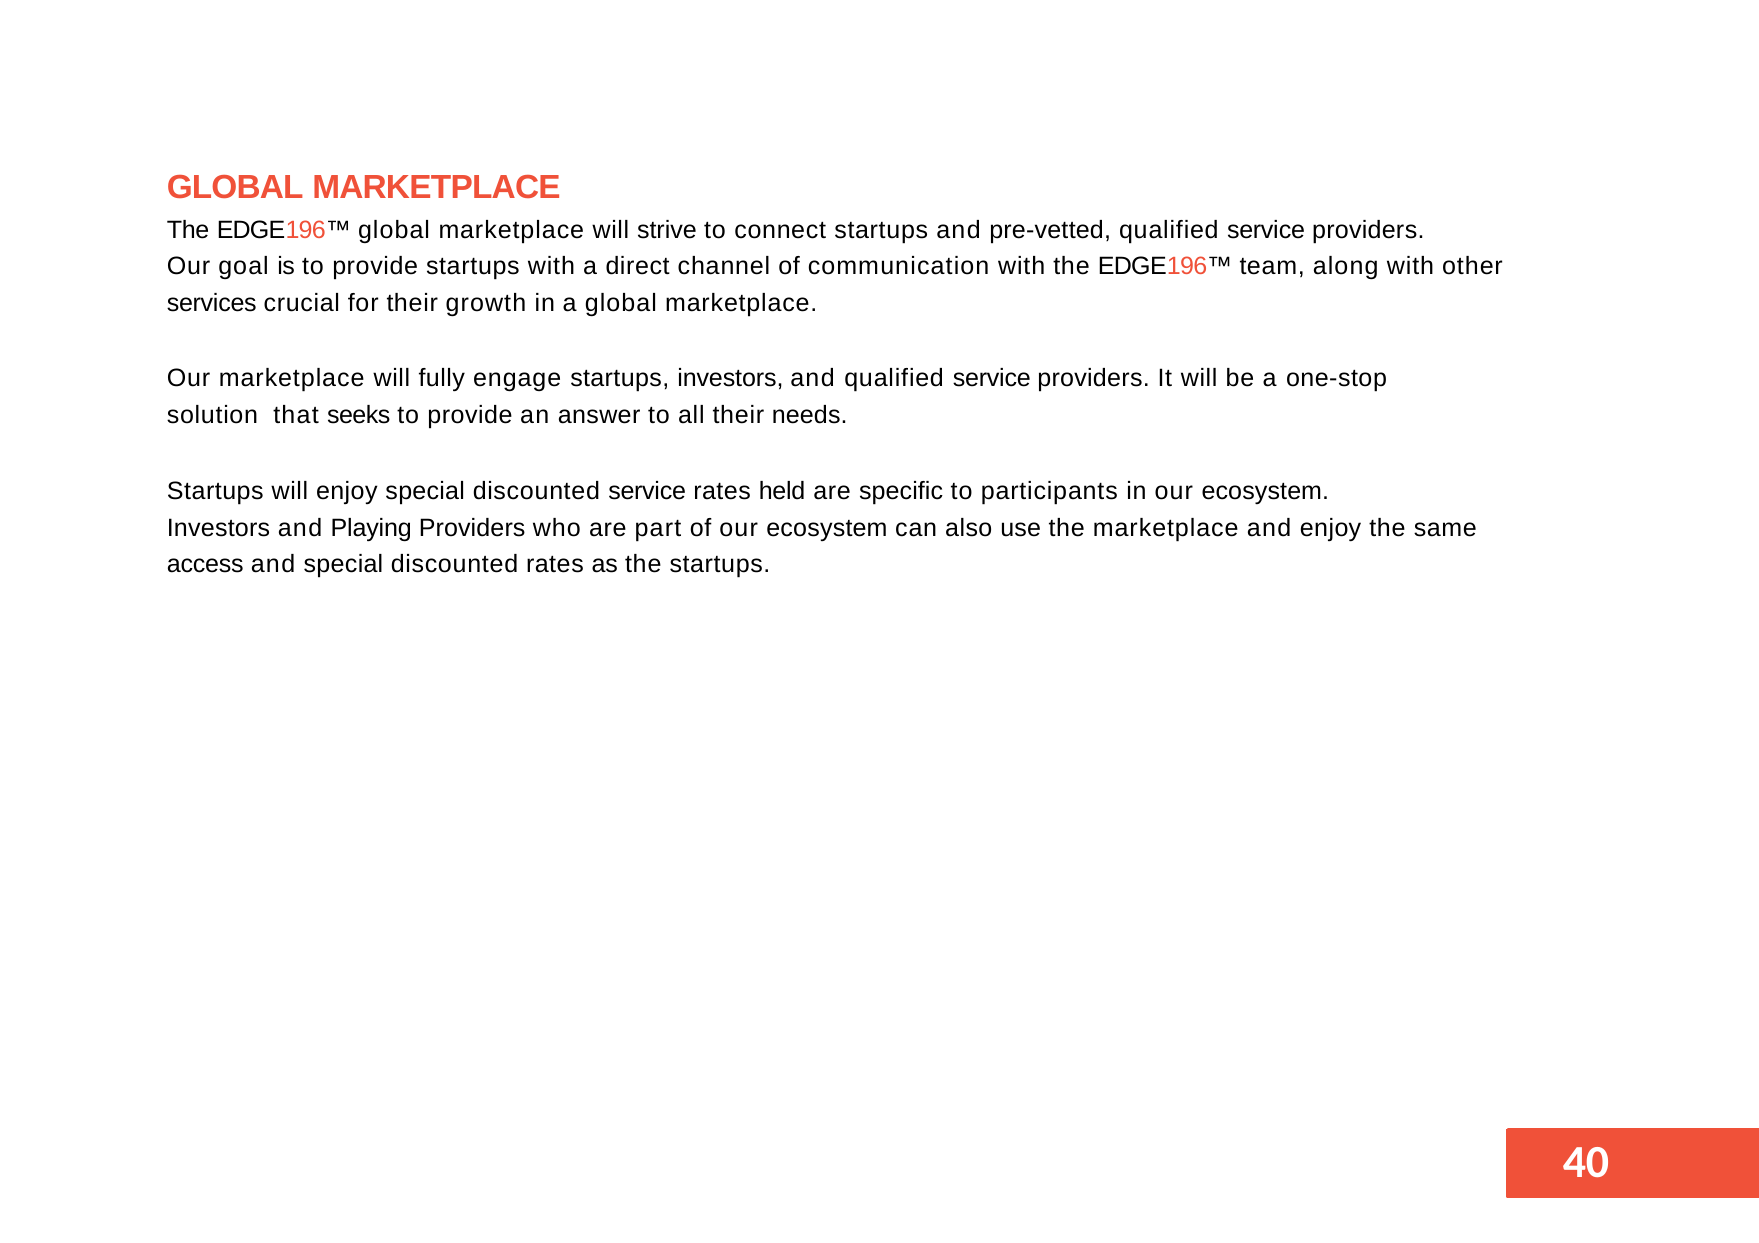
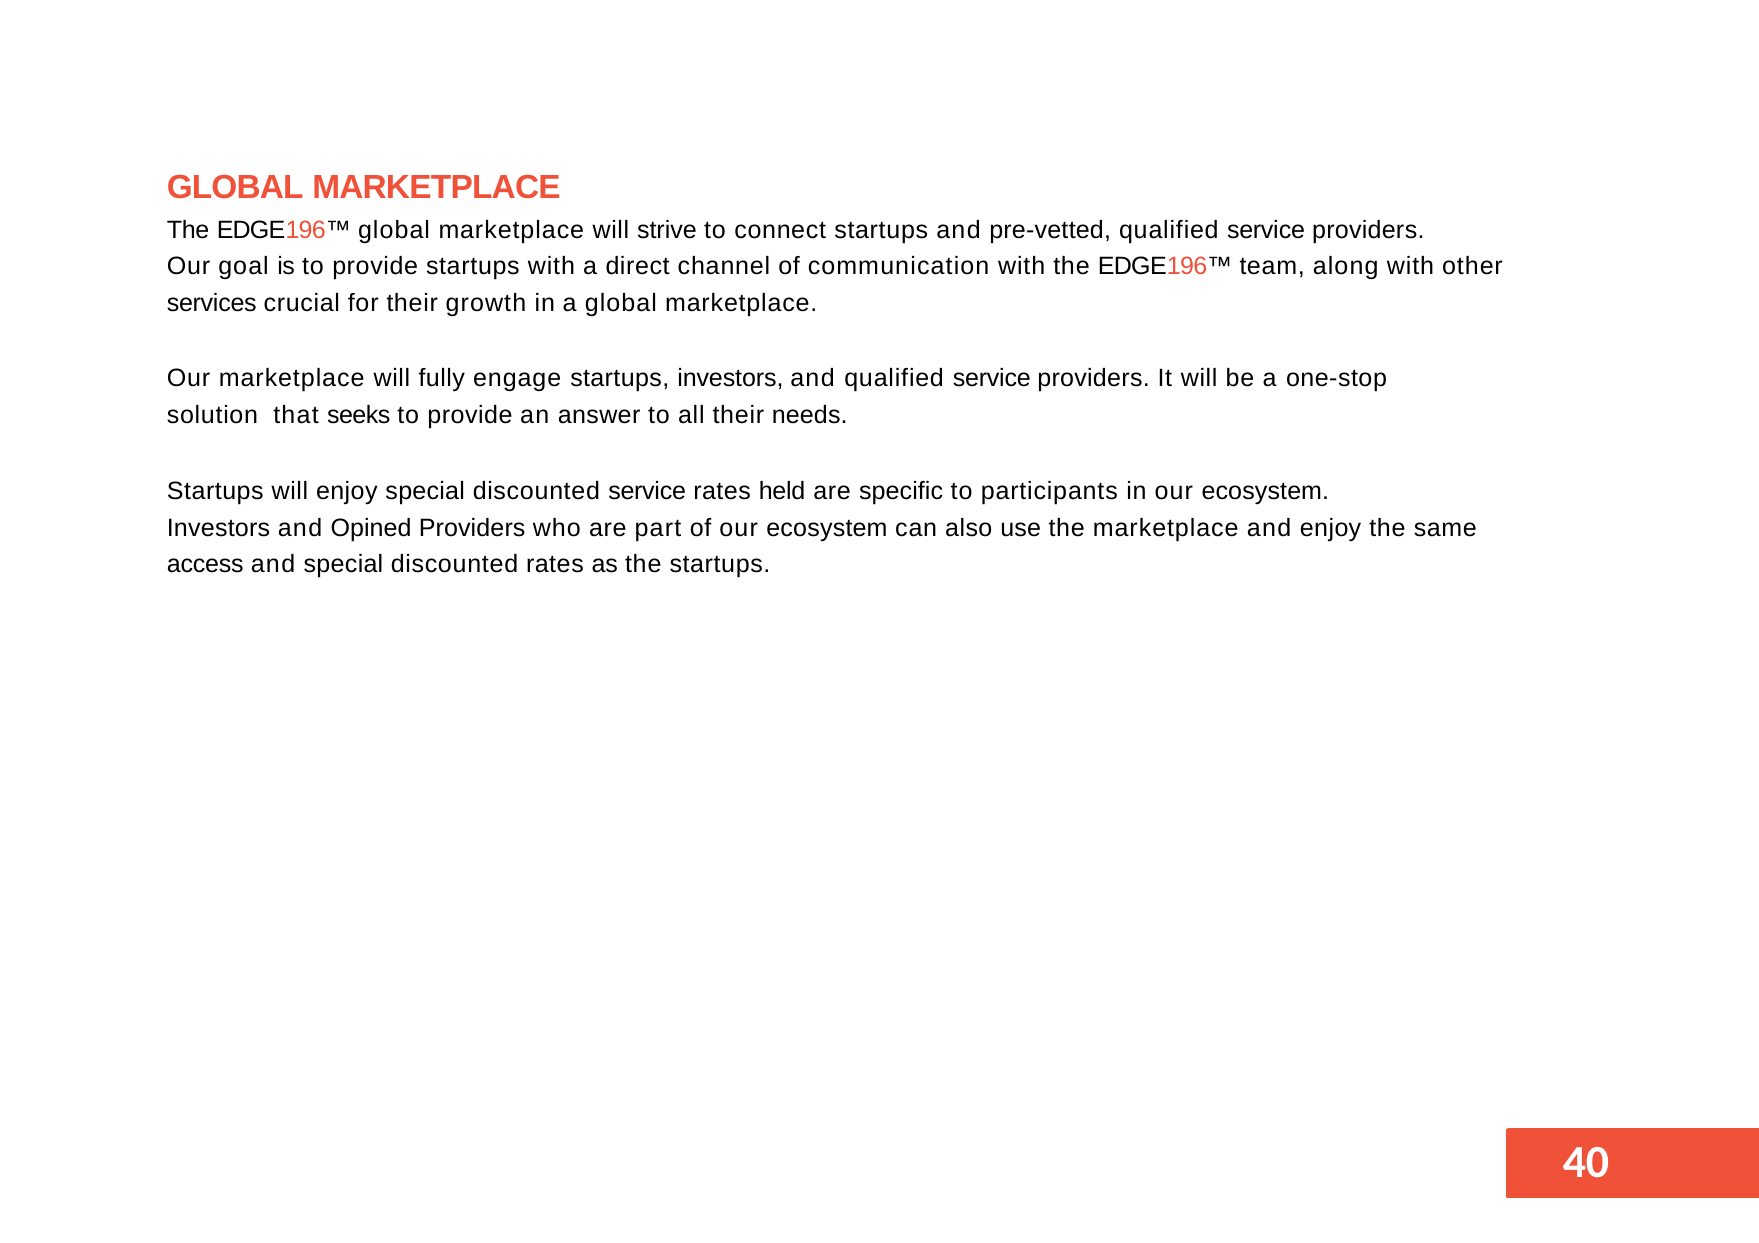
Playing: Playing -> Opined
